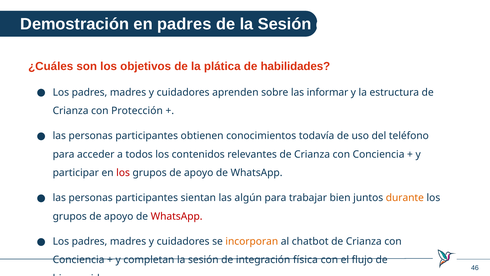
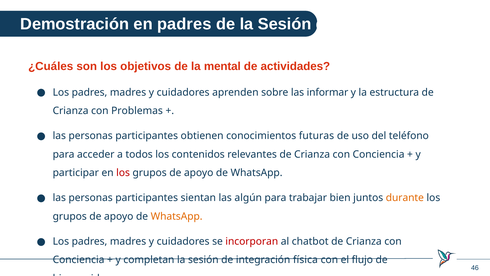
plática: plática -> mental
habilidades: habilidades -> actividades
Protección: Protección -> Problemas
todavía: todavía -> futuras
WhatsApp at (177, 216) colour: red -> orange
incorporan colour: orange -> red
